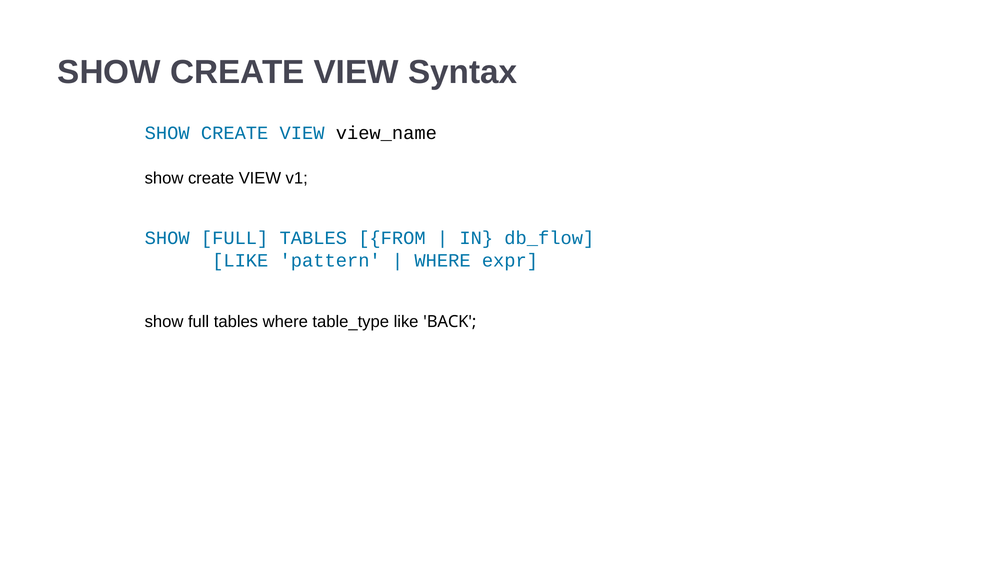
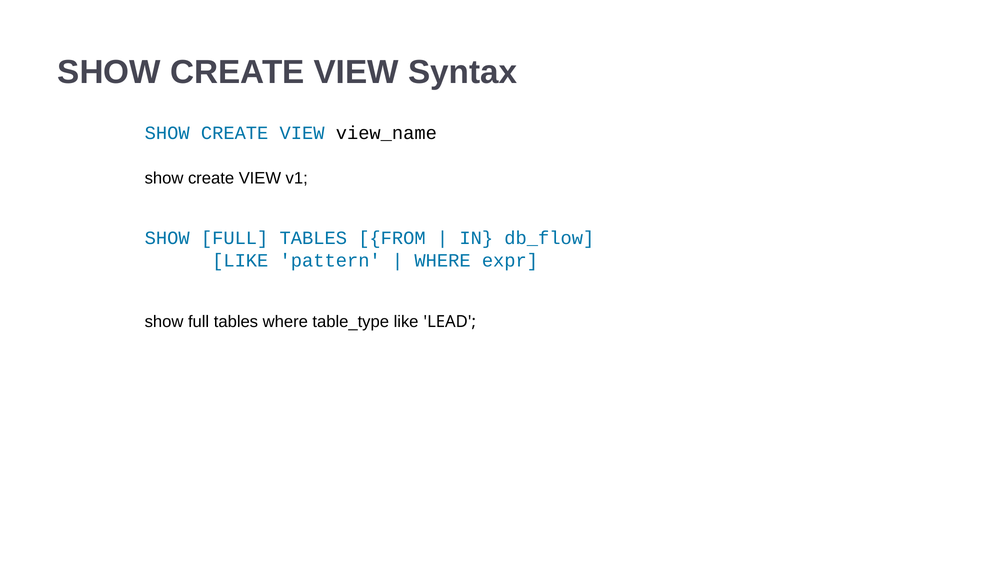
BACK: BACK -> LEAD
